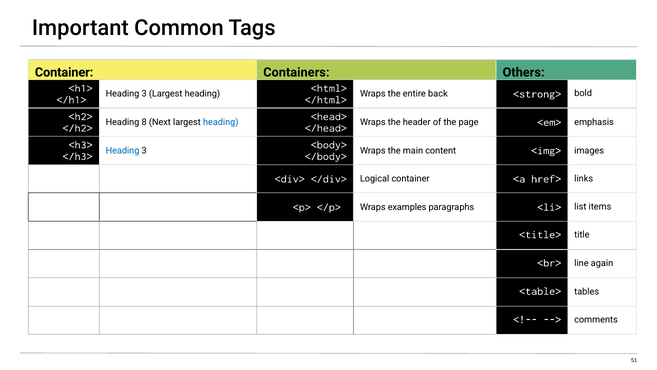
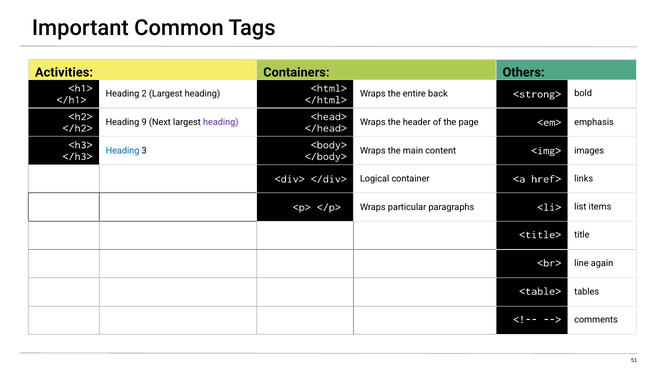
Container at (64, 72): Container -> Activities
3 at (144, 94): 3 -> 2
8: 8 -> 9
heading at (221, 122) colour: blue -> purple
examples: examples -> particular
